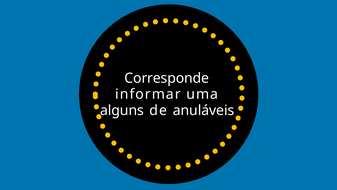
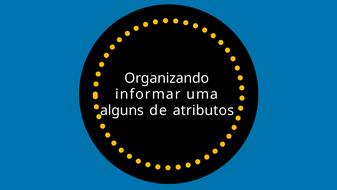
Corresponde: Corresponde -> Organizando
anuláveis: anuláveis -> atributos
